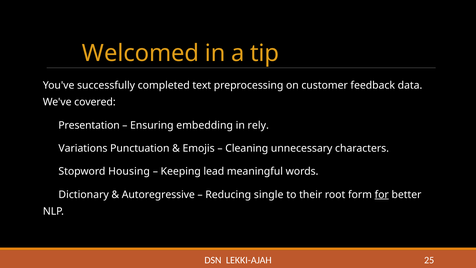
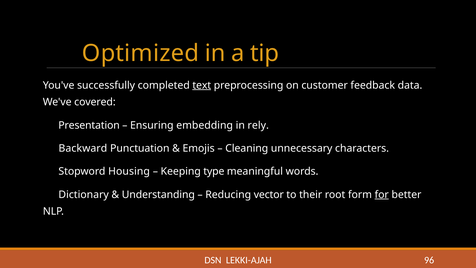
Welcomed: Welcomed -> Optimized
text underline: none -> present
Variations: Variations -> Backward
lead: lead -> type
Autoregressive: Autoregressive -> Understanding
single: single -> vector
25: 25 -> 96
